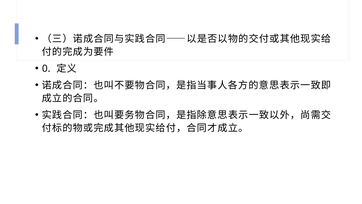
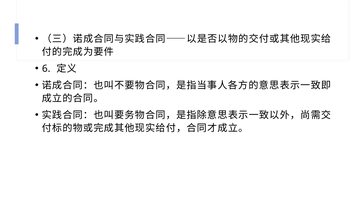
0: 0 -> 6
